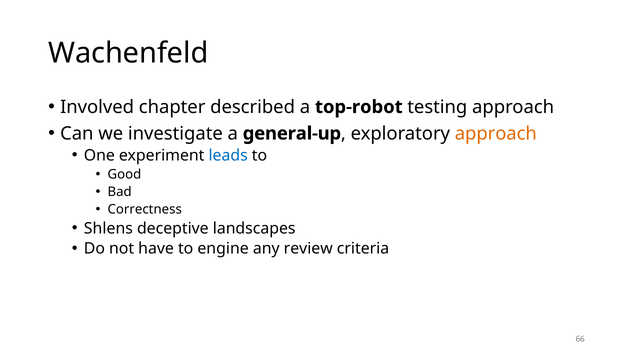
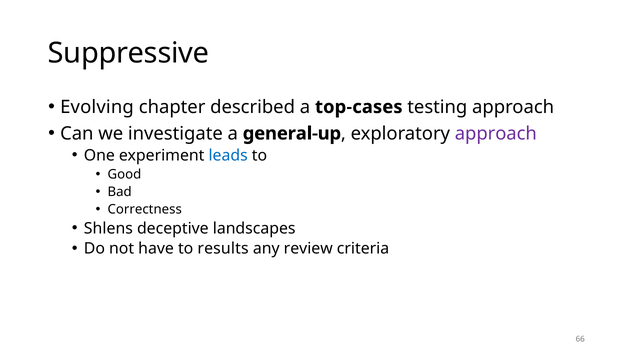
Wachenfeld: Wachenfeld -> Suppressive
Involved: Involved -> Evolving
top-robot: top-robot -> top-cases
approach at (496, 133) colour: orange -> purple
engine: engine -> results
